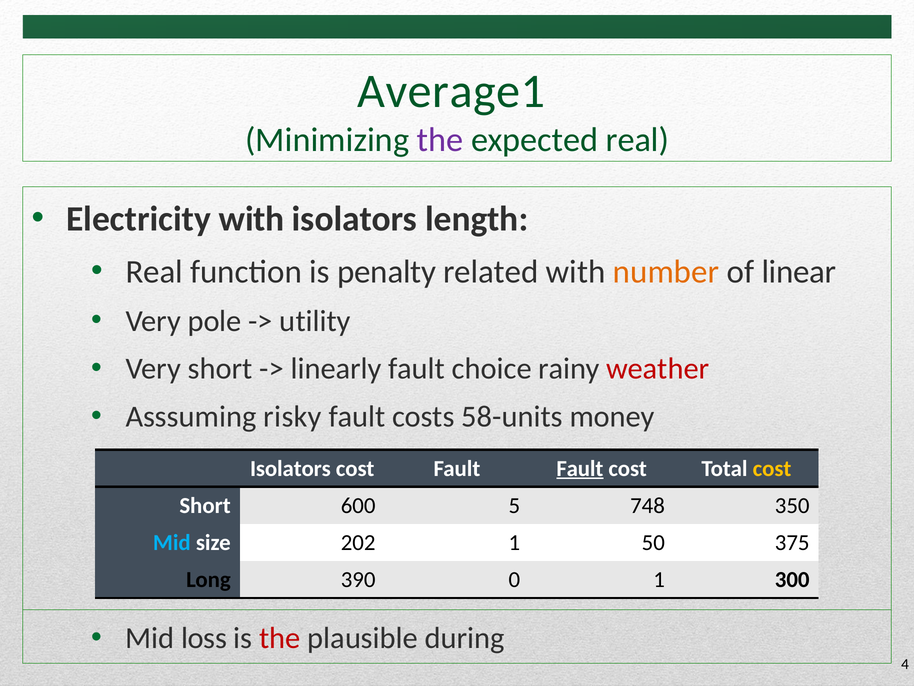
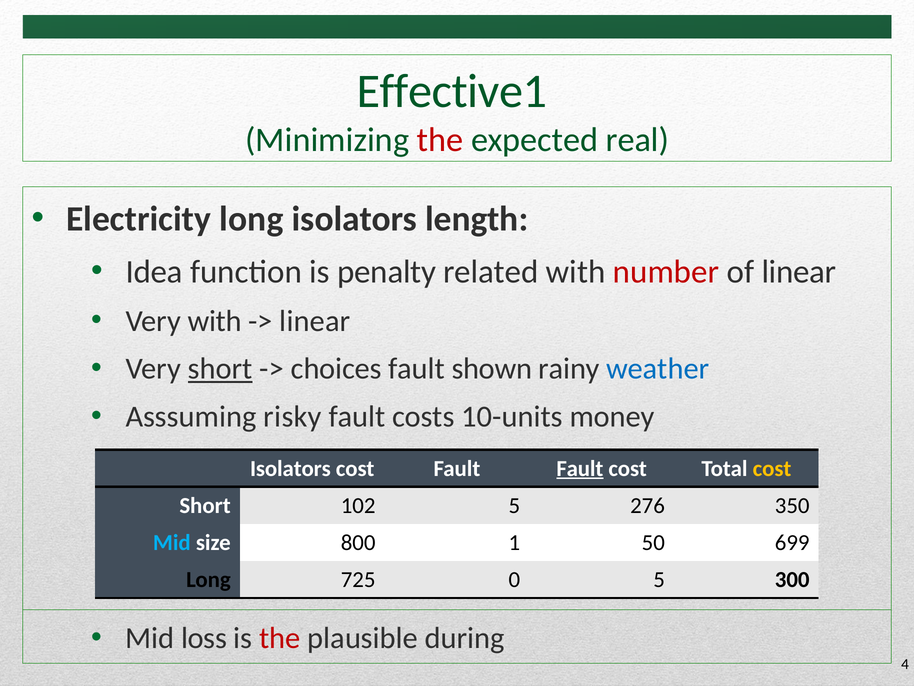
Average1: Average1 -> Effective1
the at (440, 140) colour: purple -> red
Electricity with: with -> long
Real at (154, 272): Real -> Idea
number colour: orange -> red
Very pole: pole -> with
utility at (315, 321): utility -> linear
short at (220, 369) underline: none -> present
linearly: linearly -> choices
choice: choice -> shown
weather colour: red -> blue
58-units: 58-units -> 10-units
600: 600 -> 102
748: 748 -> 276
202: 202 -> 800
375: 375 -> 699
390: 390 -> 725
0 1: 1 -> 5
